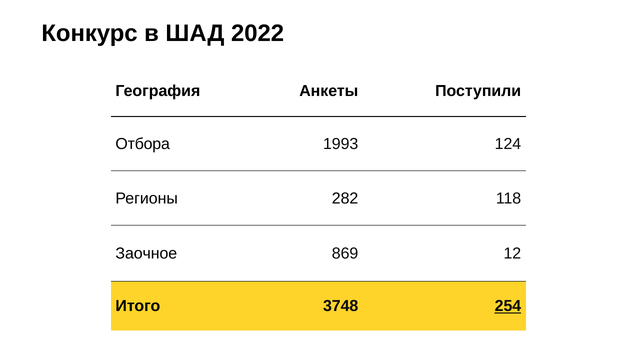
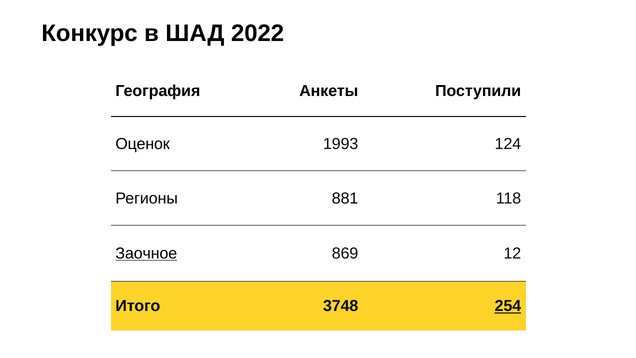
Отбора: Отбора -> Оценок
282: 282 -> 881
Заочное underline: none -> present
